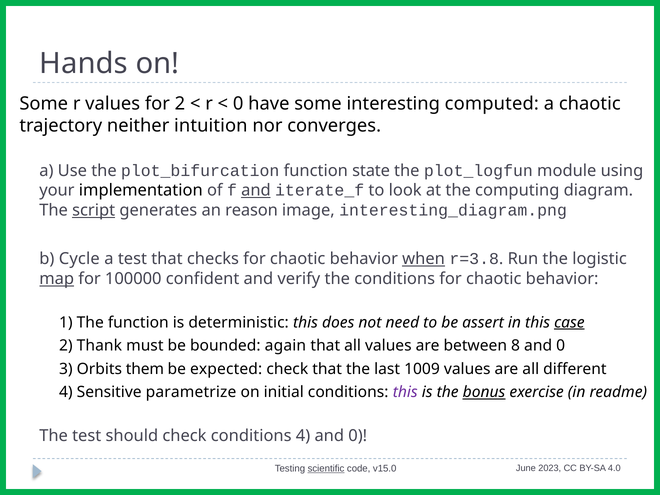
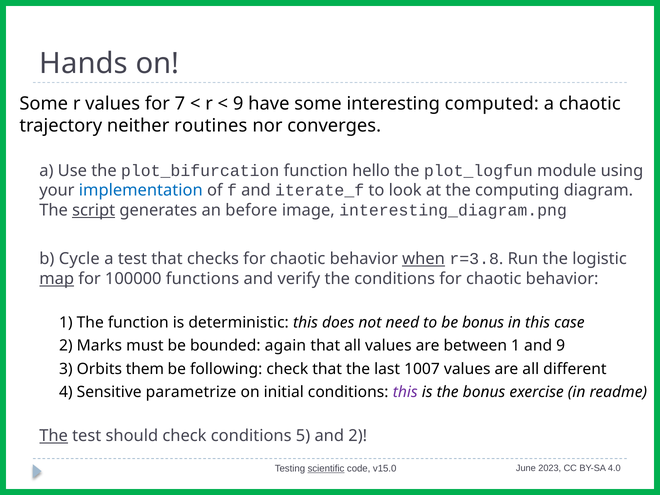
for 2: 2 -> 7
0 at (238, 104): 0 -> 9
intuition: intuition -> routines
state: state -> hello
implementation colour: black -> blue
and at (256, 191) underline: present -> none
reason: reason -> before
confident: confident -> functions
be assert: assert -> bonus
case underline: present -> none
Thank: Thank -> Marks
between 8: 8 -> 1
0 at (561, 346): 0 -> 9
expected: expected -> following
1009: 1009 -> 1007
bonus at (484, 392) underline: present -> none
The at (54, 436) underline: none -> present
conditions 4: 4 -> 5
0 at (358, 436): 0 -> 2
